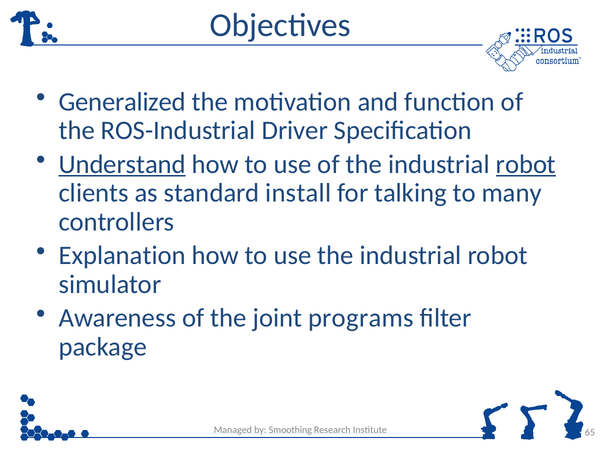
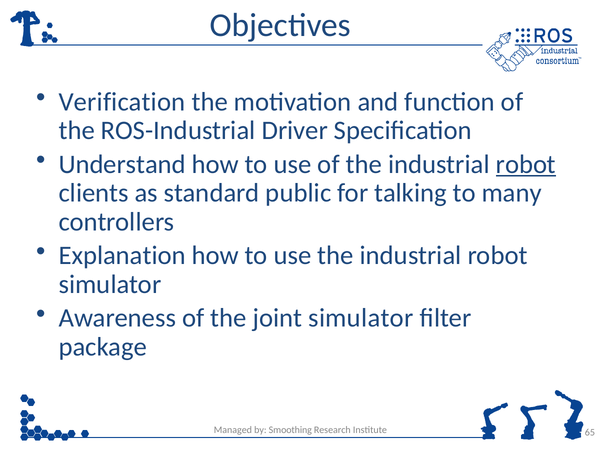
Generalized: Generalized -> Verification
Understand underline: present -> none
install: install -> public
joint programs: programs -> simulator
